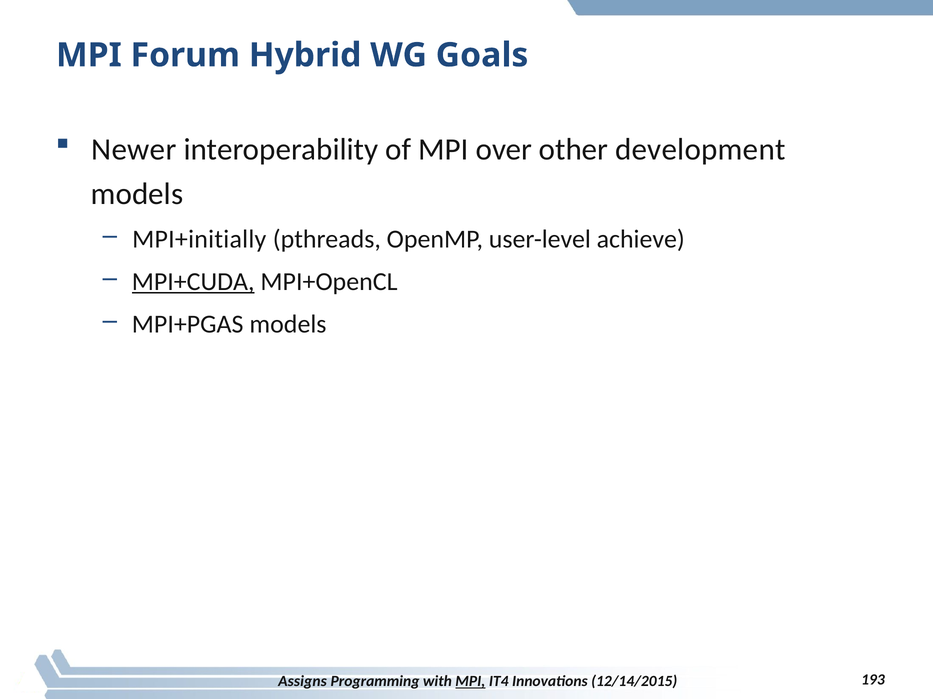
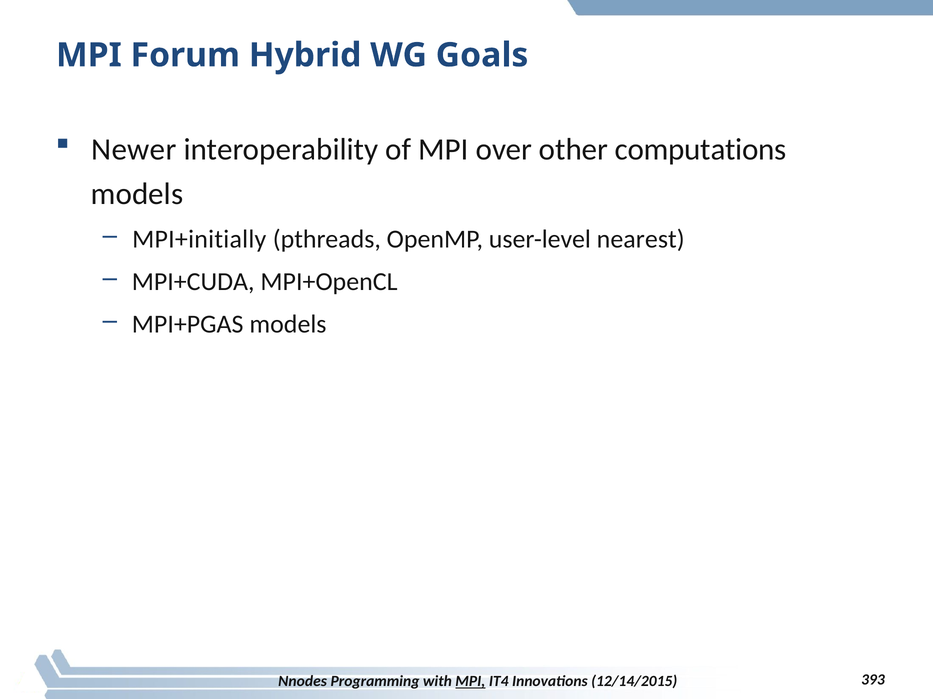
development: development -> computations
achieve: achieve -> nearest
MPI+CUDA underline: present -> none
Assigns: Assigns -> Nnodes
193: 193 -> 393
